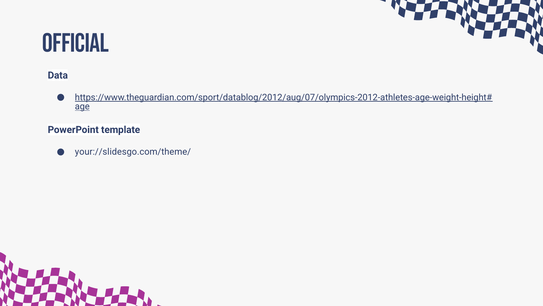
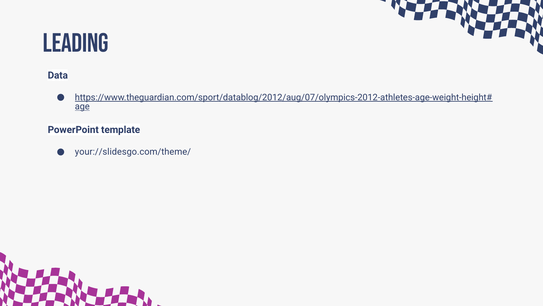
official: official -> leading
